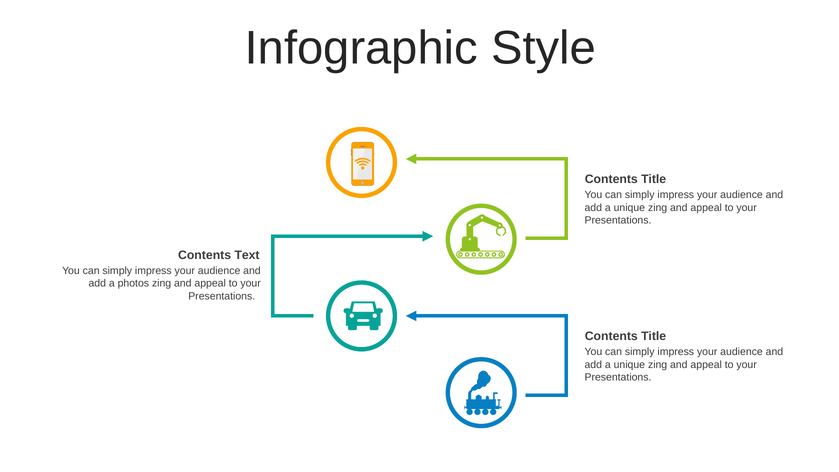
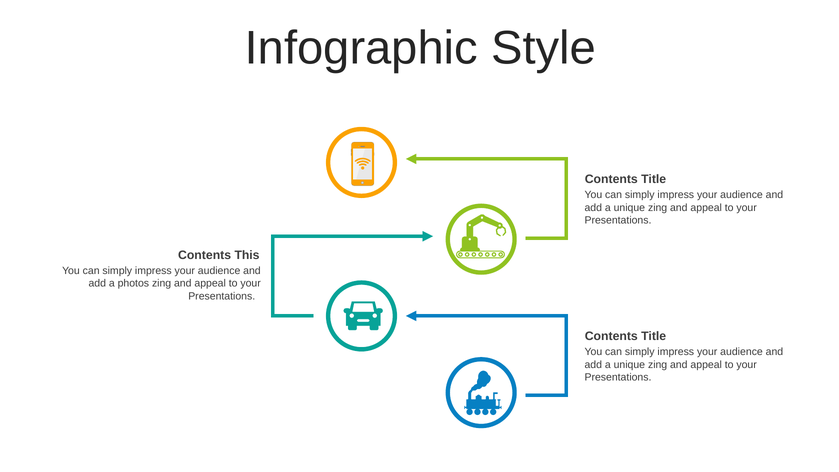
Text: Text -> This
